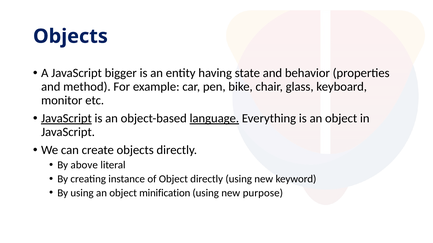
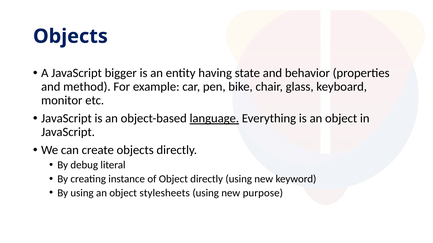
JavaScript at (66, 119) underline: present -> none
above: above -> debug
minification: minification -> stylesheets
